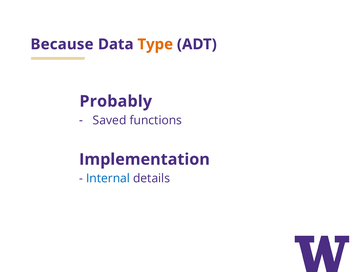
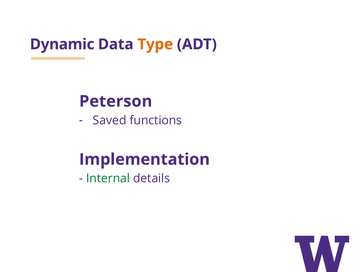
Because: Because -> Dynamic
Probably: Probably -> Peterson
Internal colour: blue -> green
